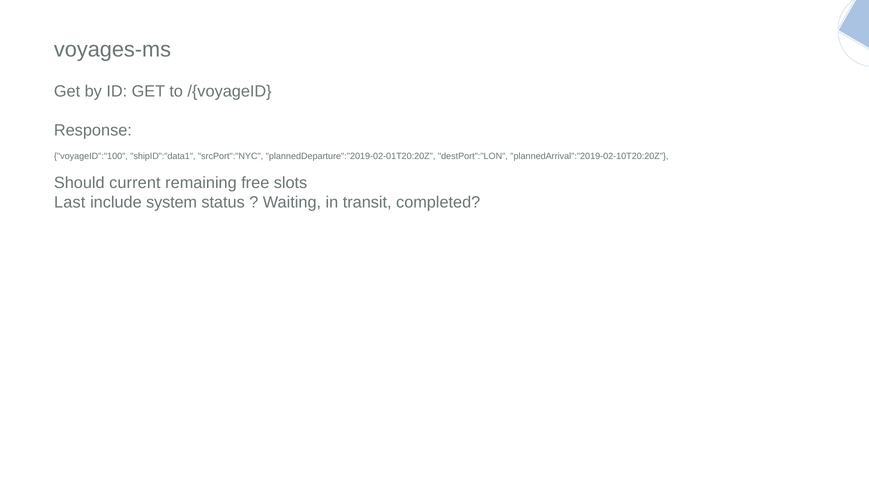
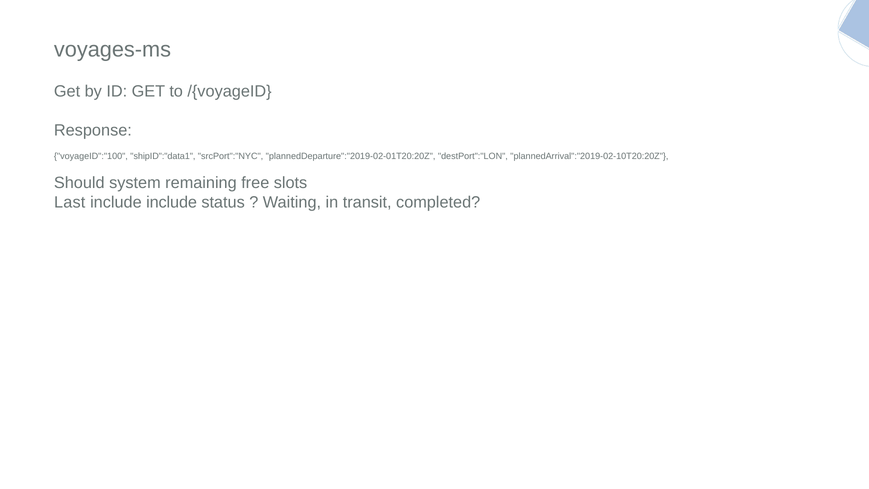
current: current -> system
include system: system -> include
